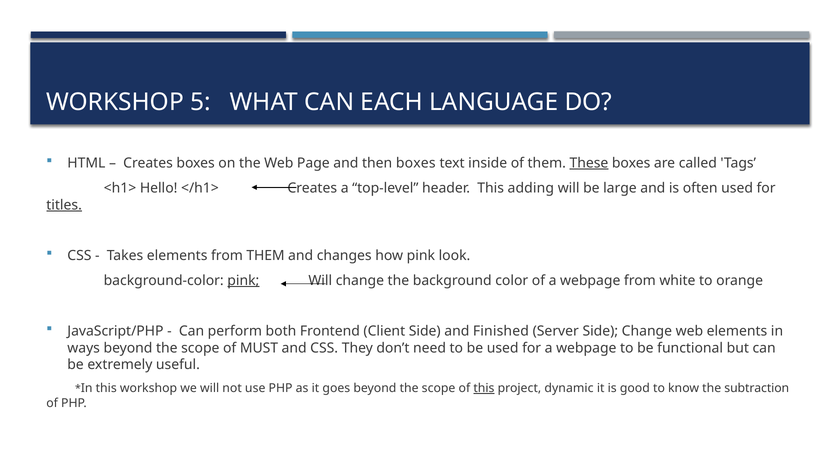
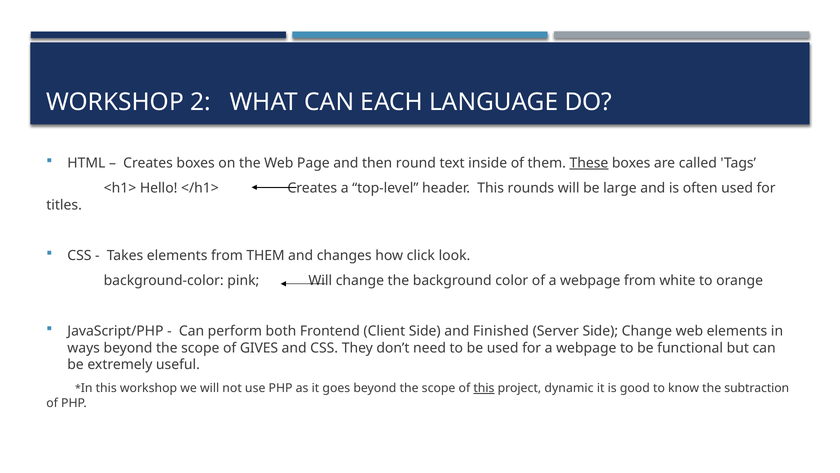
5: 5 -> 2
then boxes: boxes -> round
adding: adding -> rounds
titles underline: present -> none
how pink: pink -> click
pink at (243, 280) underline: present -> none
MUST: MUST -> GIVES
